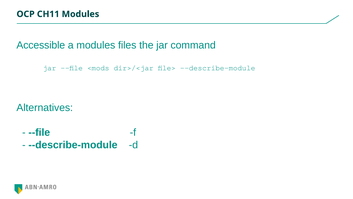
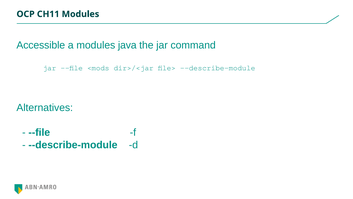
files: files -> java
